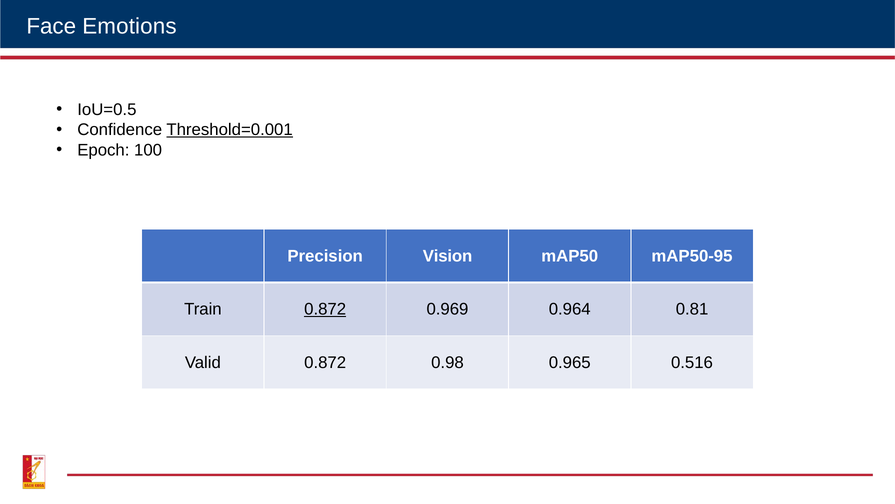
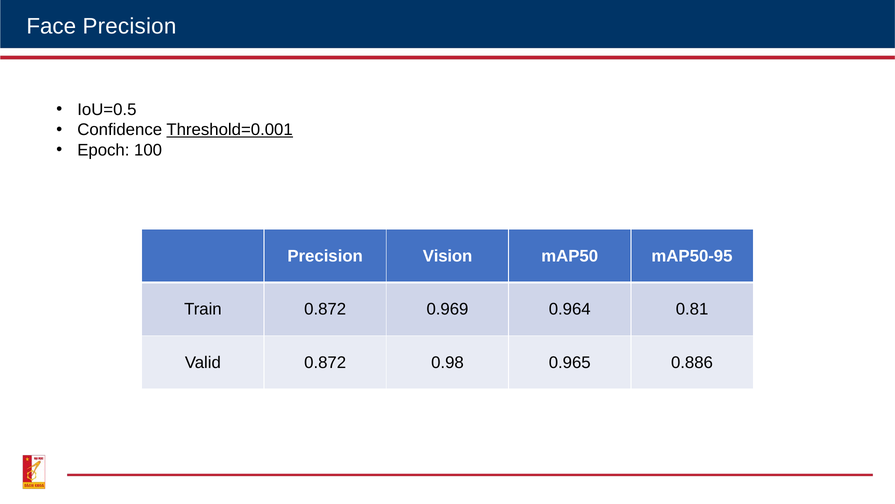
Face Emotions: Emotions -> Precision
0.872 at (325, 309) underline: present -> none
0.516: 0.516 -> 0.886
